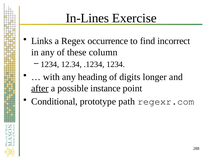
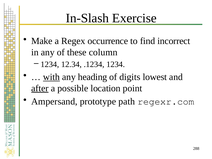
In-Lines: In-Lines -> In-Slash
Links: Links -> Make
with underline: none -> present
longer: longer -> lowest
instance: instance -> location
Conditional: Conditional -> Ampersand
